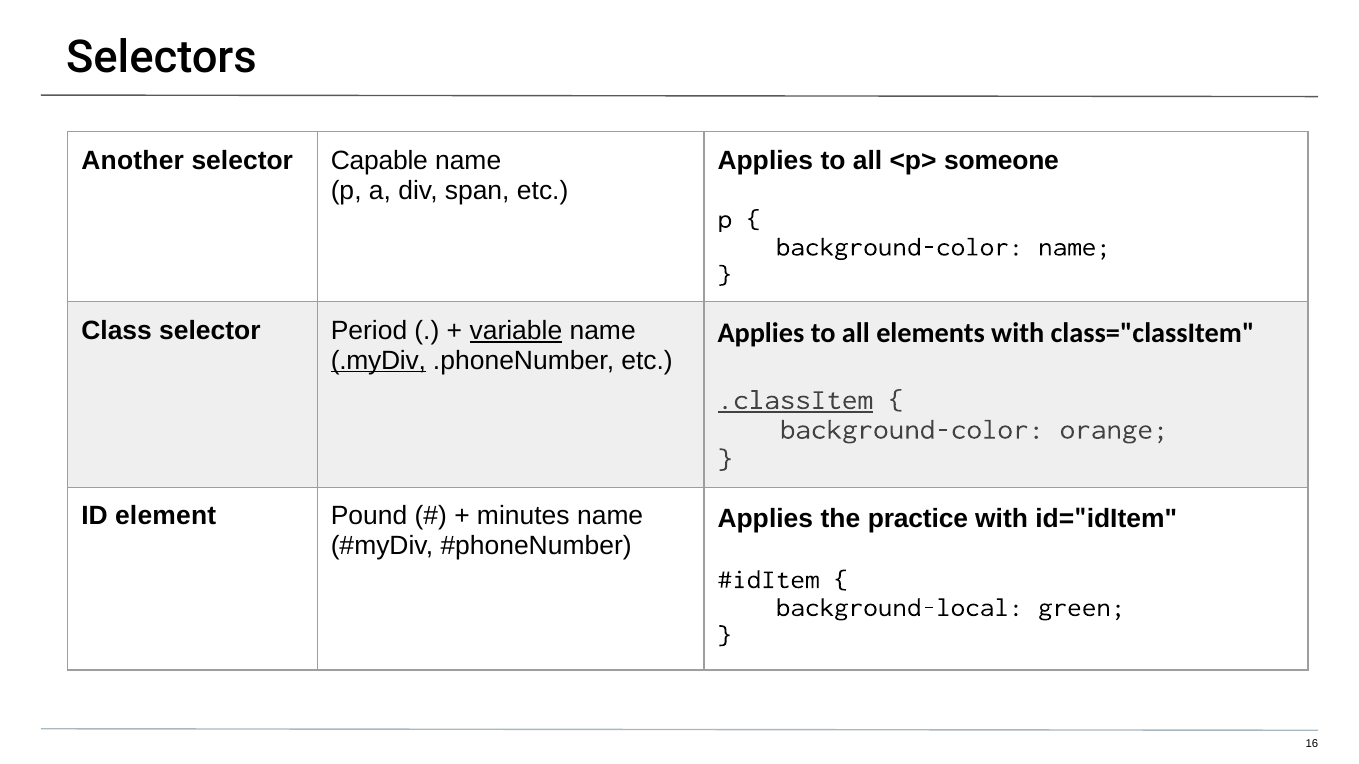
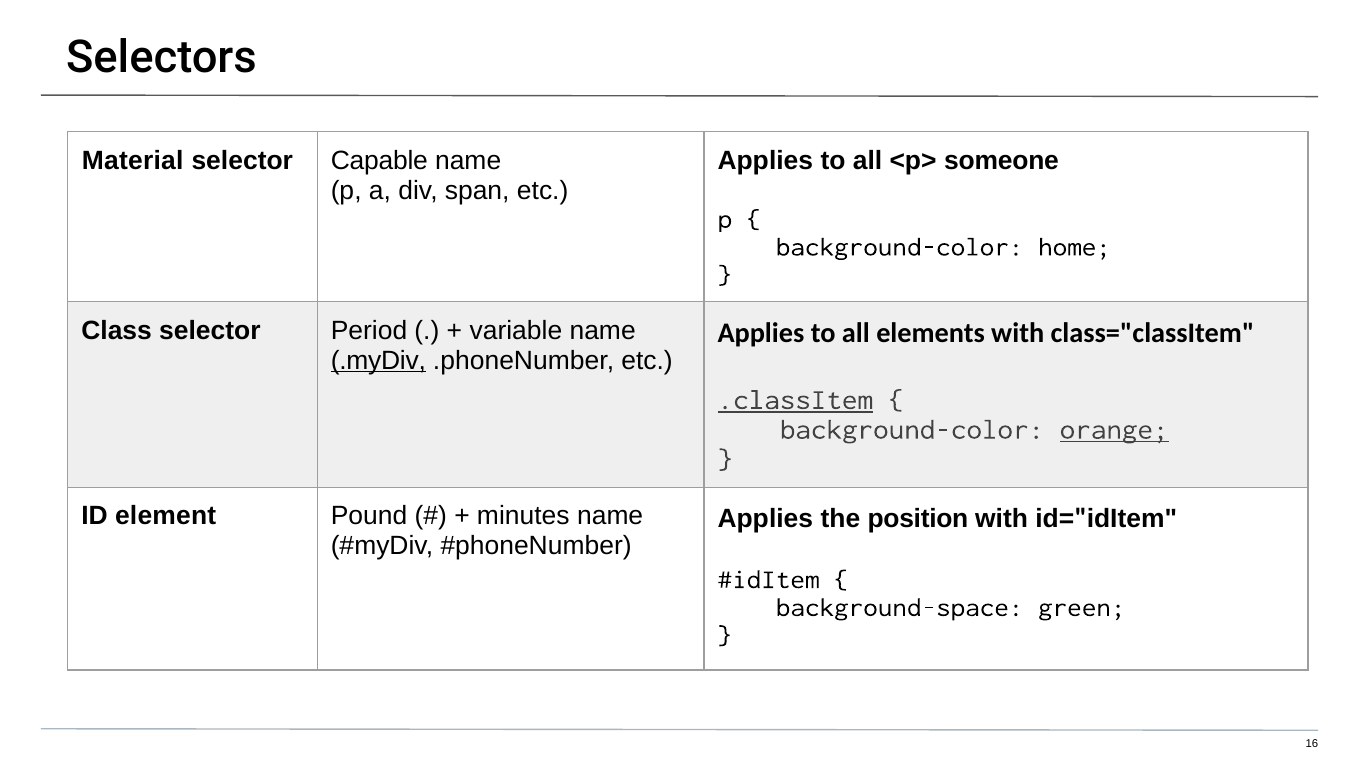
Another: Another -> Material
background-color name: name -> home
variable underline: present -> none
orange underline: none -> present
practice: practice -> position
background-local: background-local -> background-space
